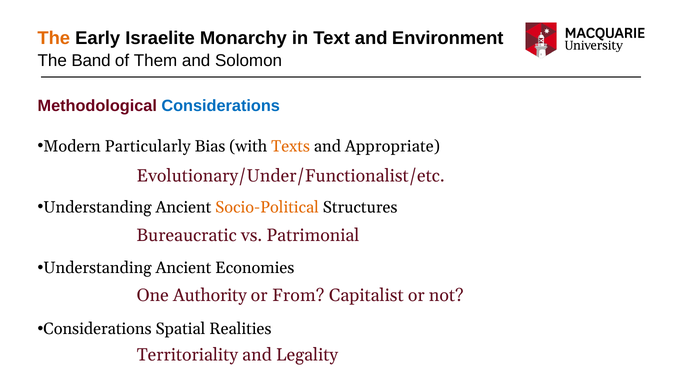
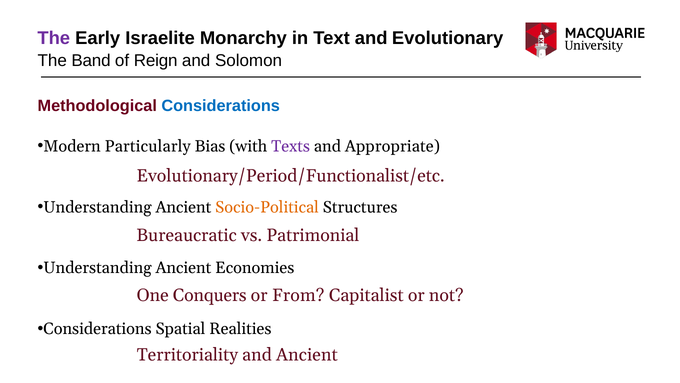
The at (54, 38) colour: orange -> purple
Environment: Environment -> Evolutionary
Them: Them -> Reign
Texts colour: orange -> purple
Evolutionary/Under/Functionalist/etc: Evolutionary/Under/Functionalist/etc -> Evolutionary/Period/Functionalist/etc
Authority: Authority -> Conquers
and Legality: Legality -> Ancient
